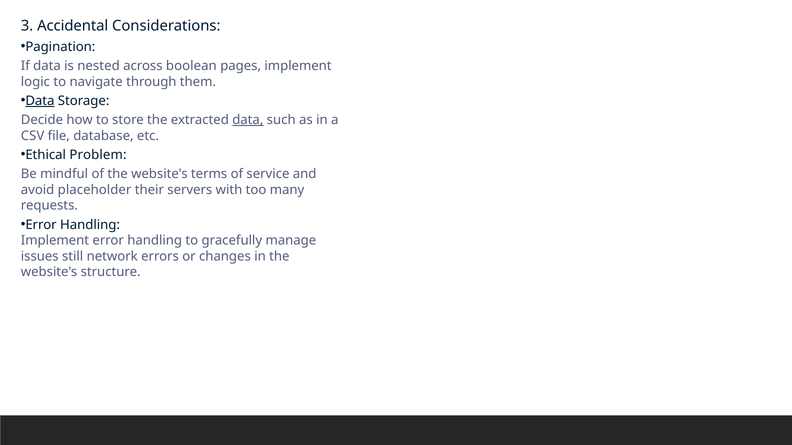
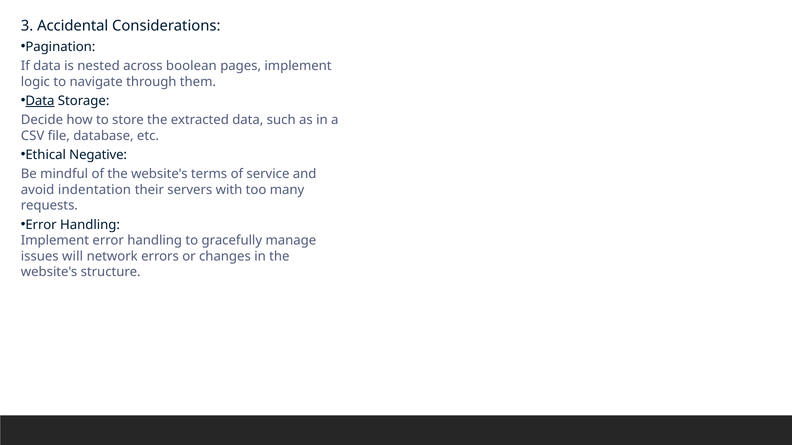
data at (248, 120) underline: present -> none
Problem: Problem -> Negative
placeholder: placeholder -> indentation
still: still -> will
